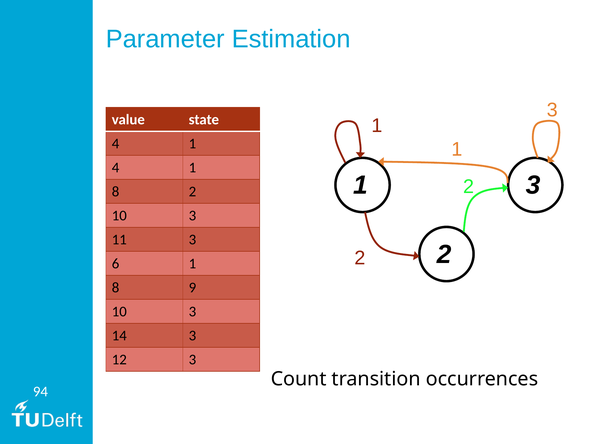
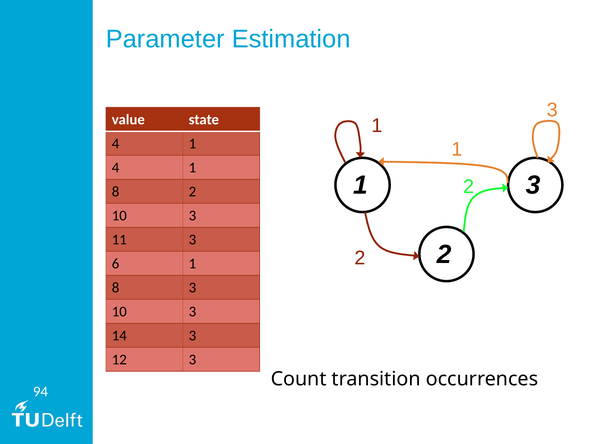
8 9: 9 -> 3
